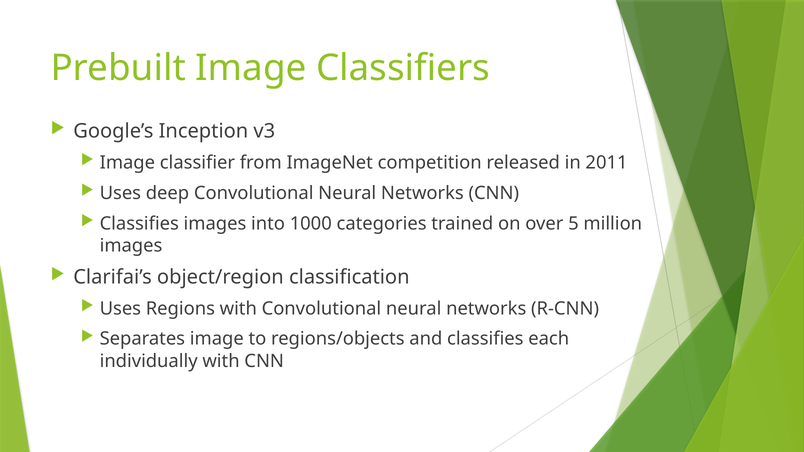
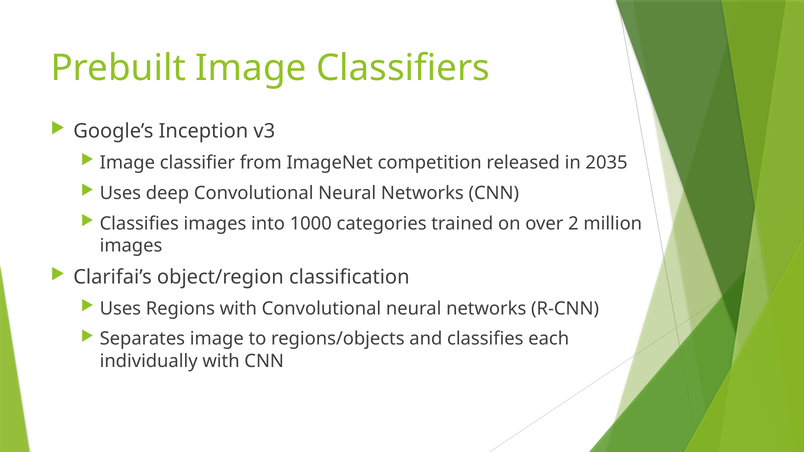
2011: 2011 -> 2035
5: 5 -> 2
